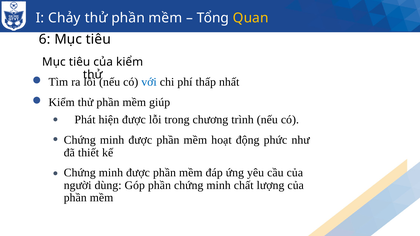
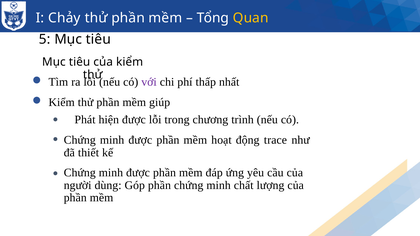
6: 6 -> 5
với colour: blue -> purple
phức: phức -> trace
